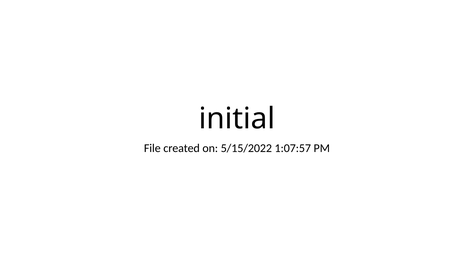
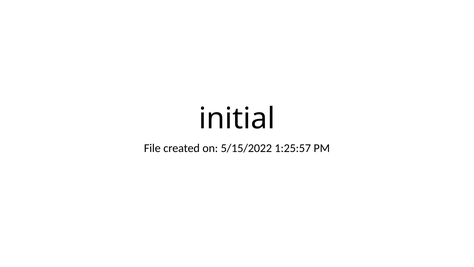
1:07:57: 1:07:57 -> 1:25:57
